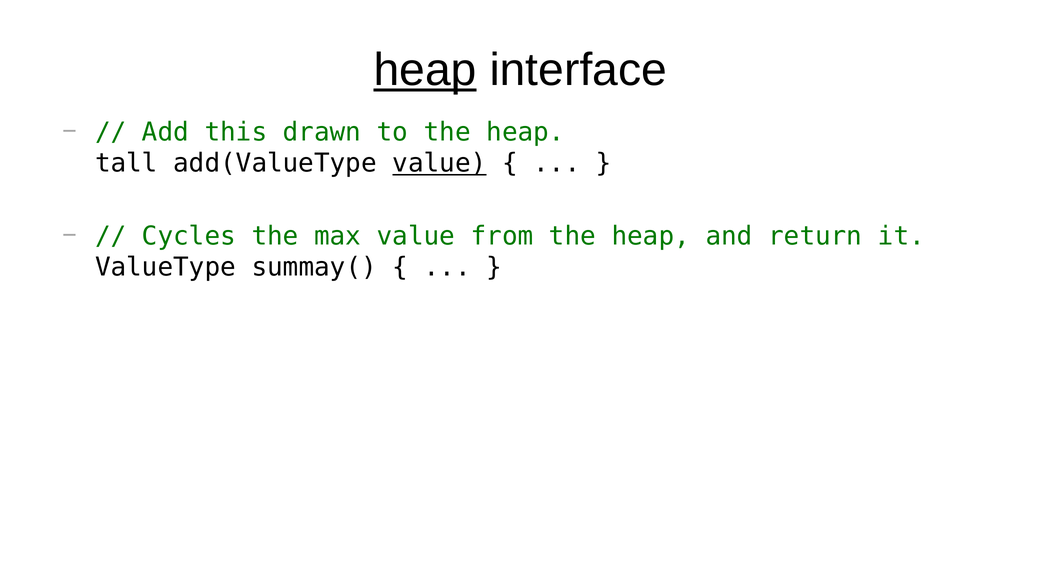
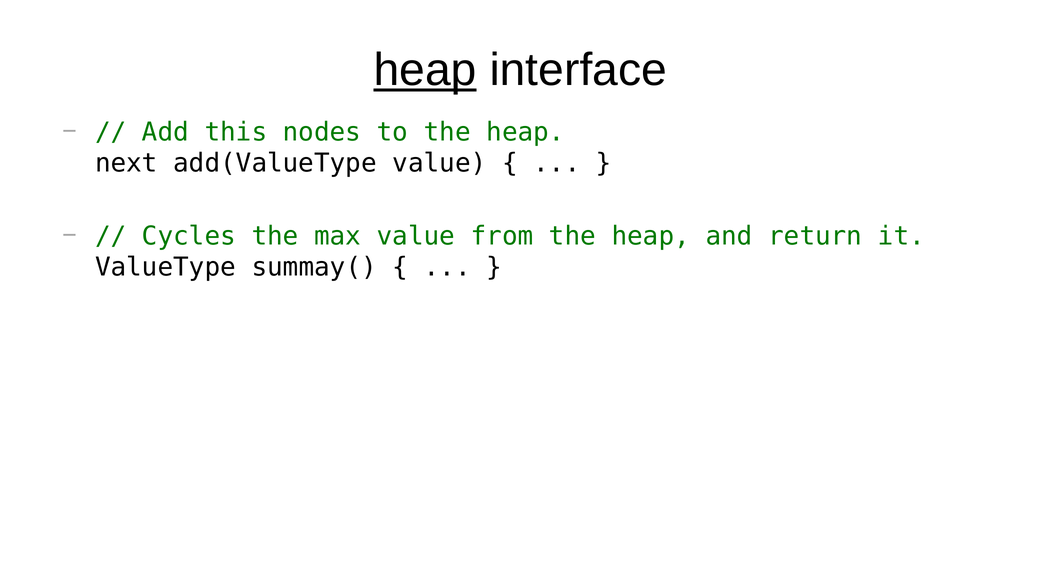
drawn: drawn -> nodes
tall: tall -> next
value at (439, 164) underline: present -> none
